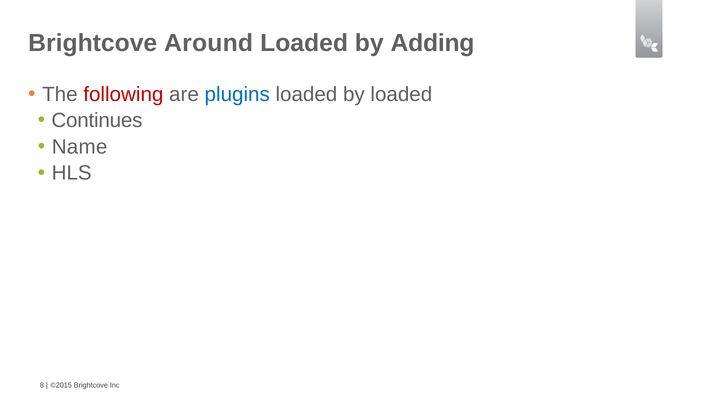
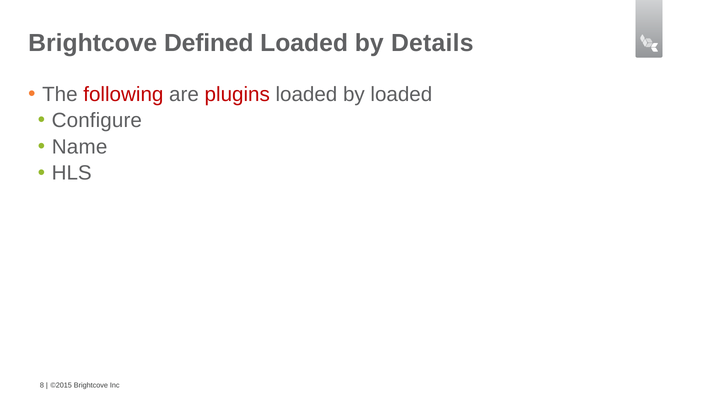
Around: Around -> Defined
Adding: Adding -> Details
plugins colour: blue -> red
Continues: Continues -> Configure
